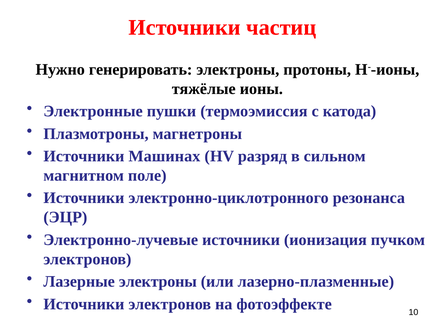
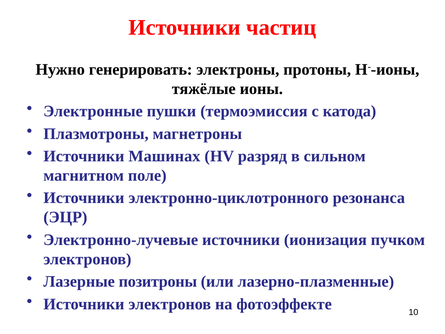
Лазерные электроны: электроны -> позитроны
